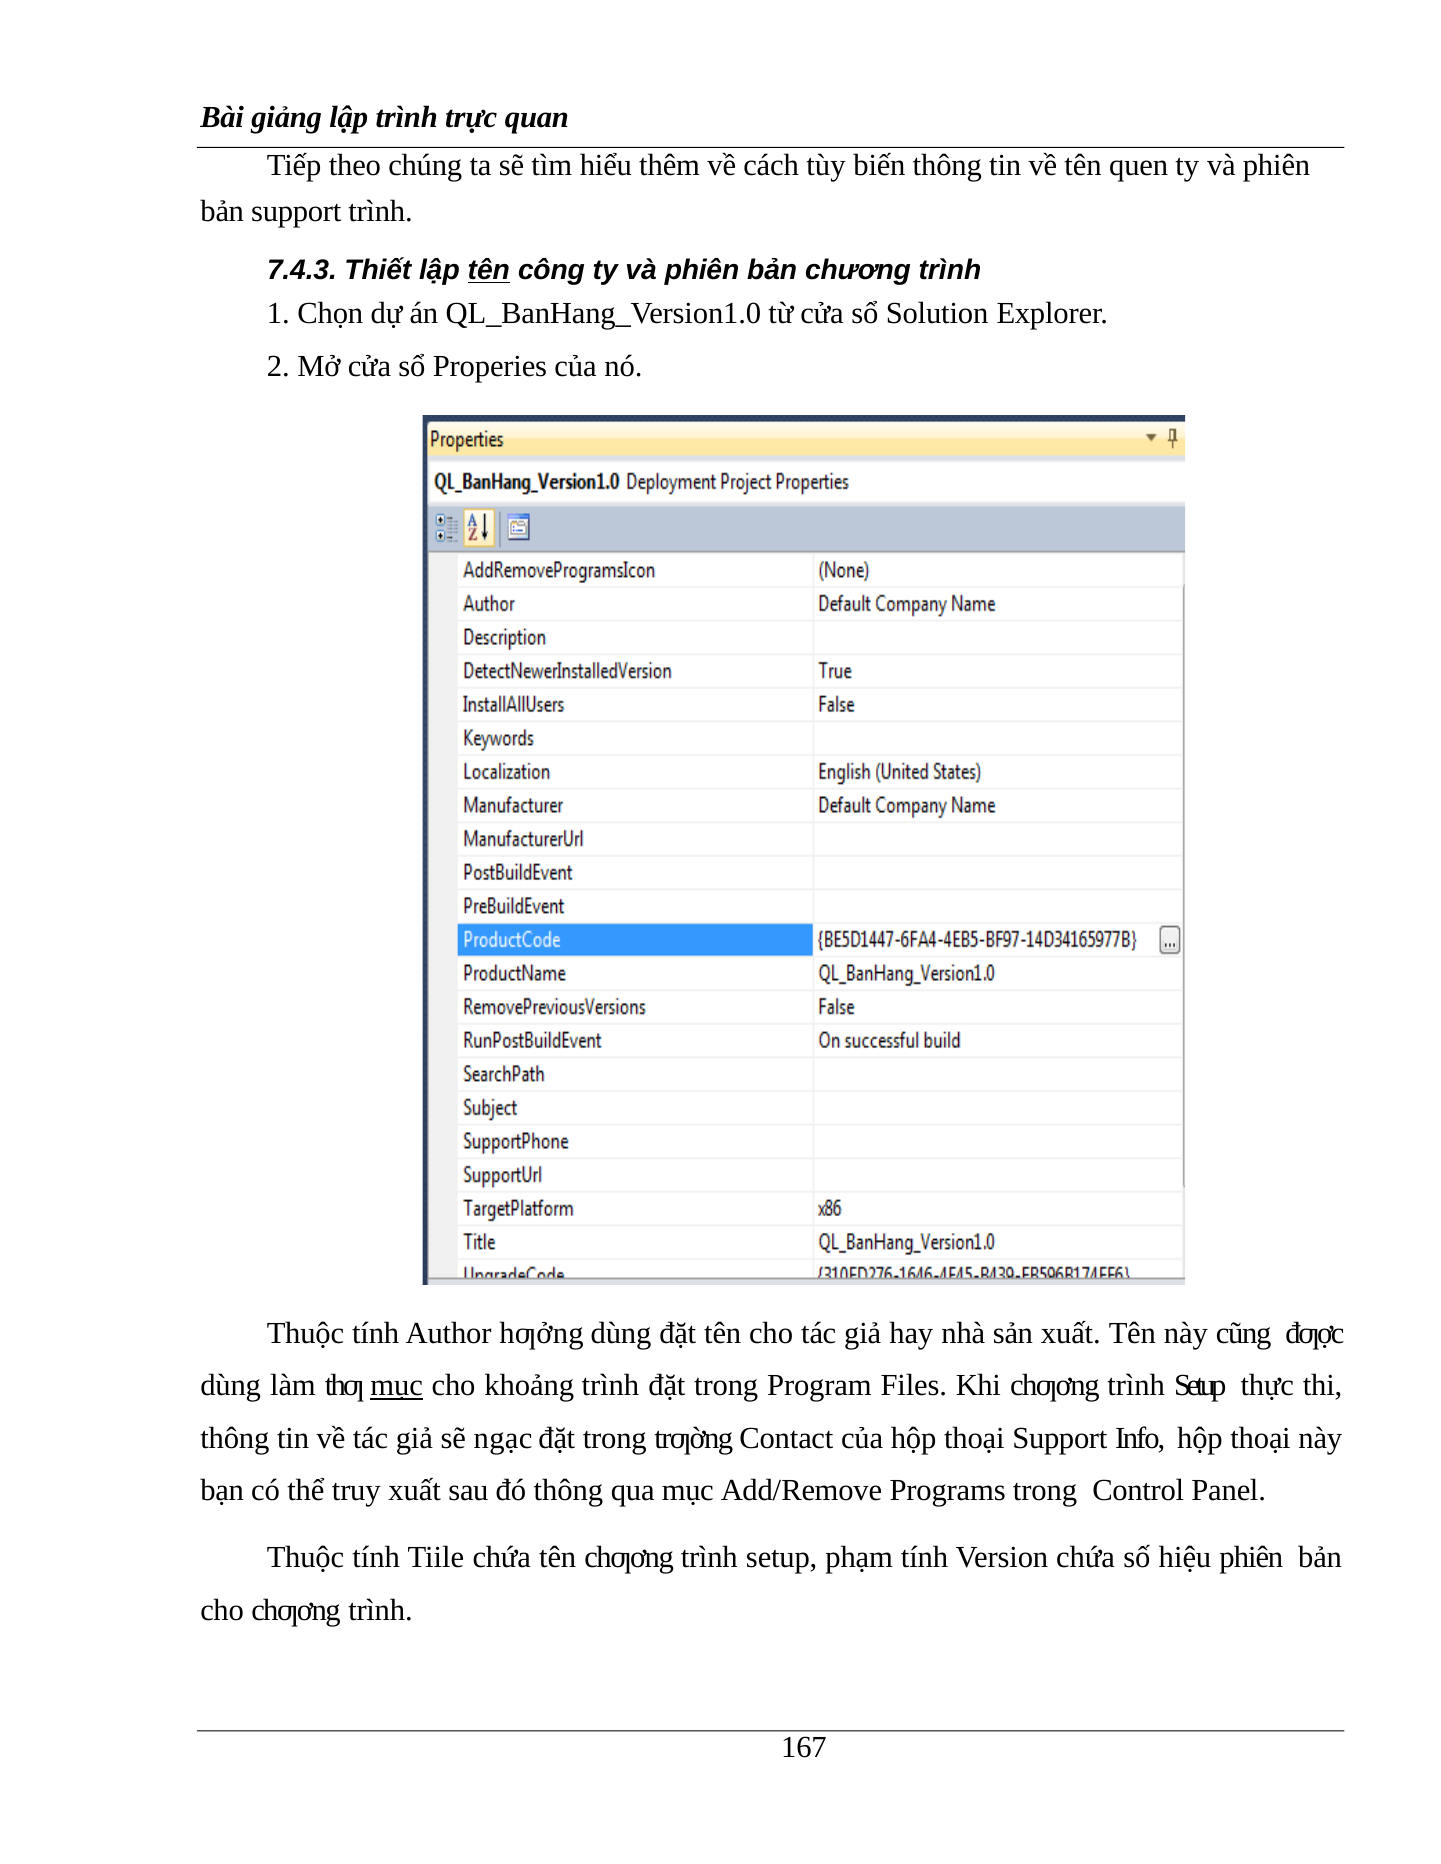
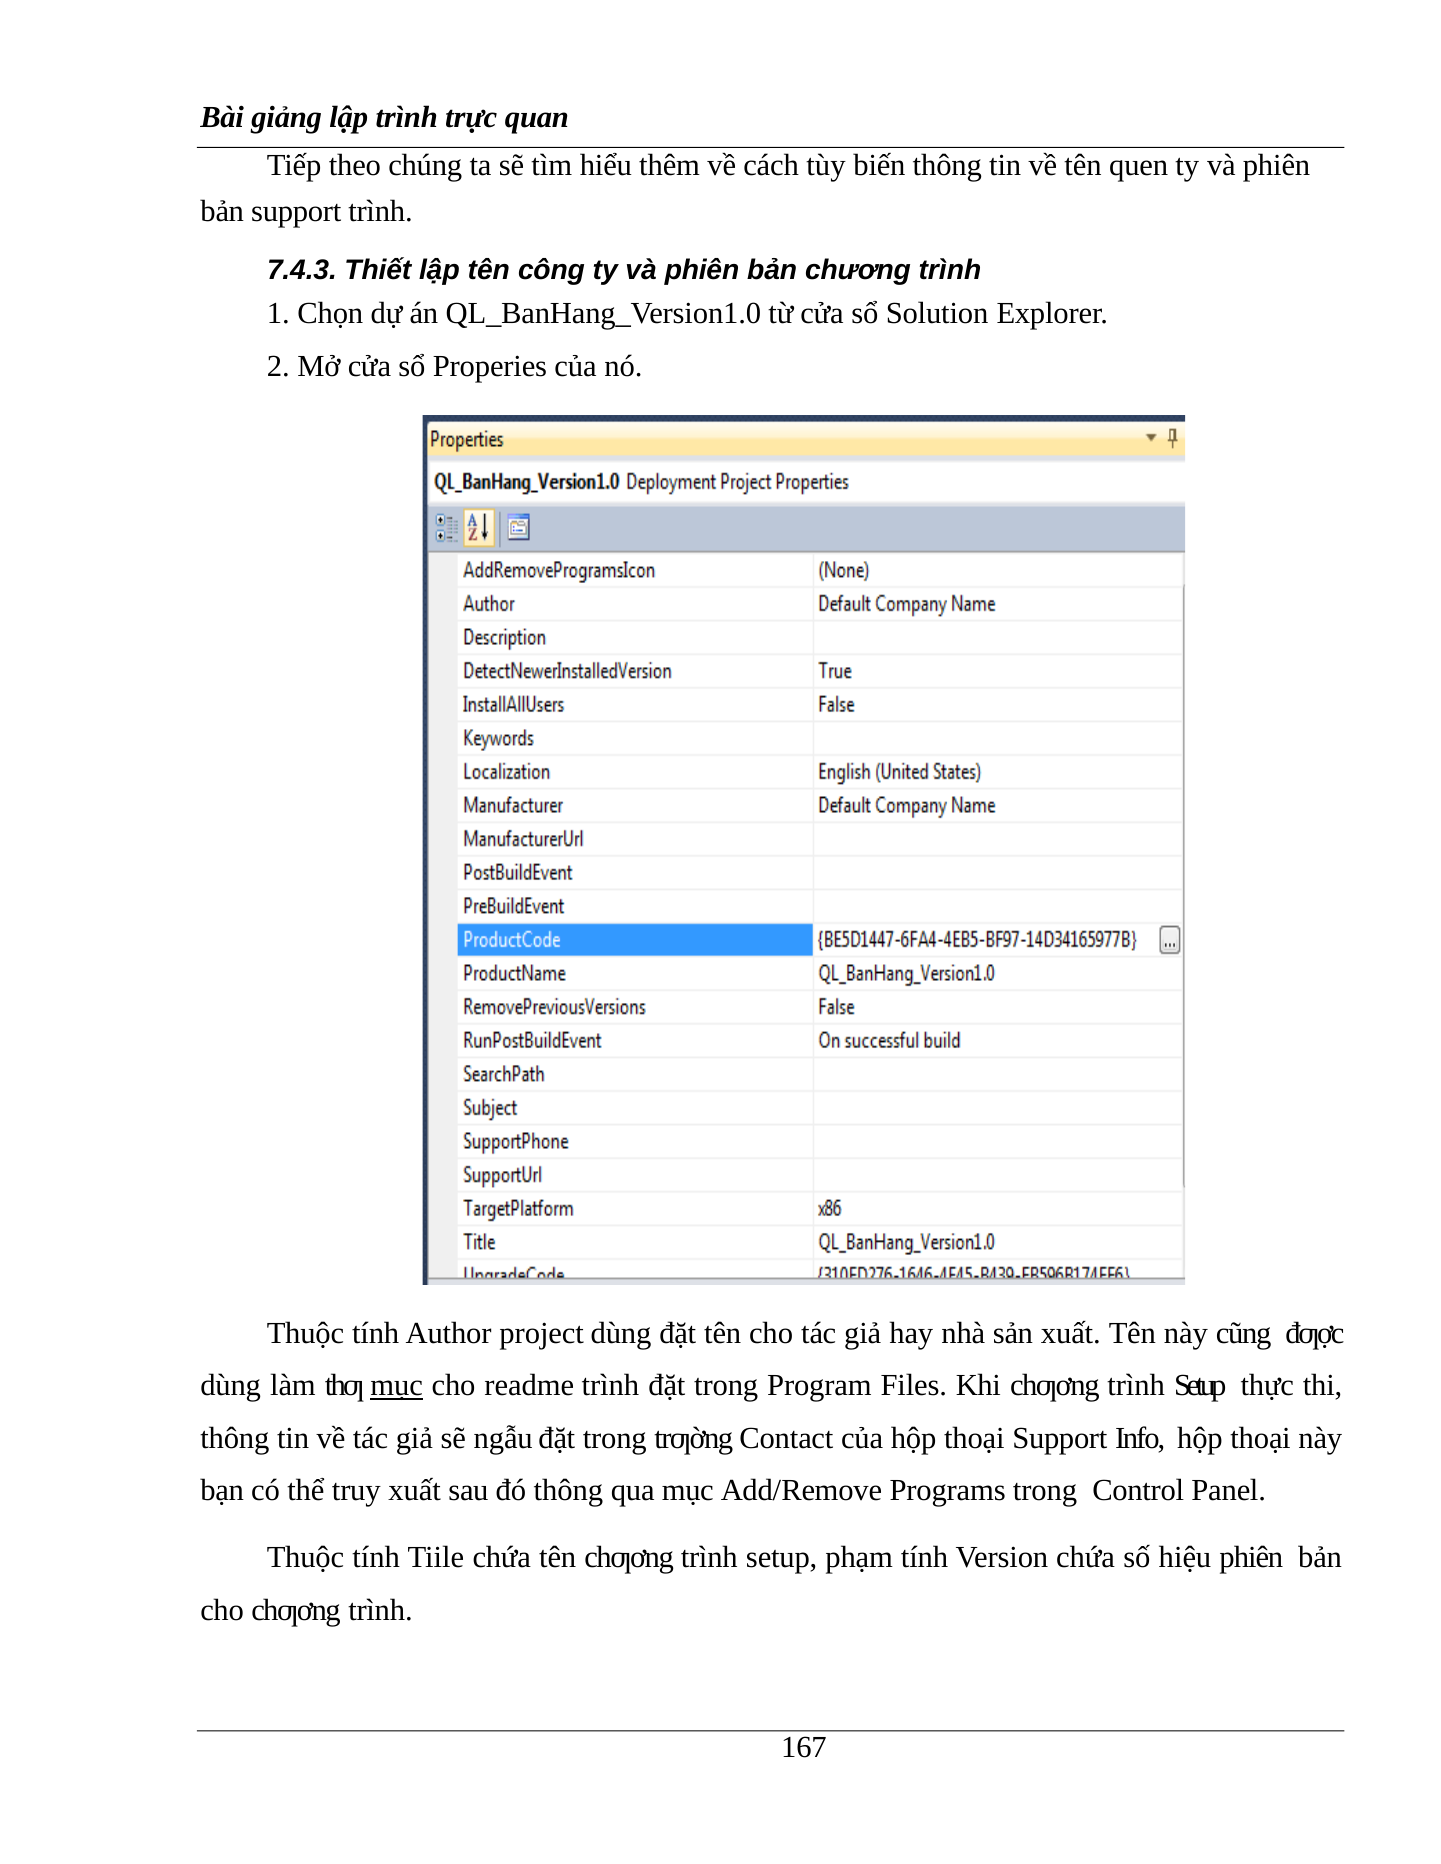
tên at (489, 270) underline: present -> none
hƣởng: hƣởng -> project
khoảng: khoảng -> readme
ngạc: ngạc -> ngẫu
